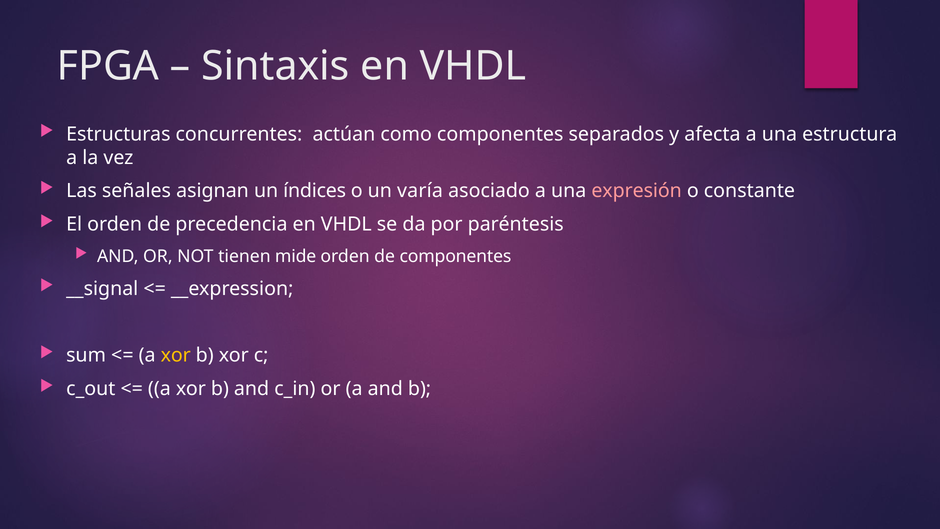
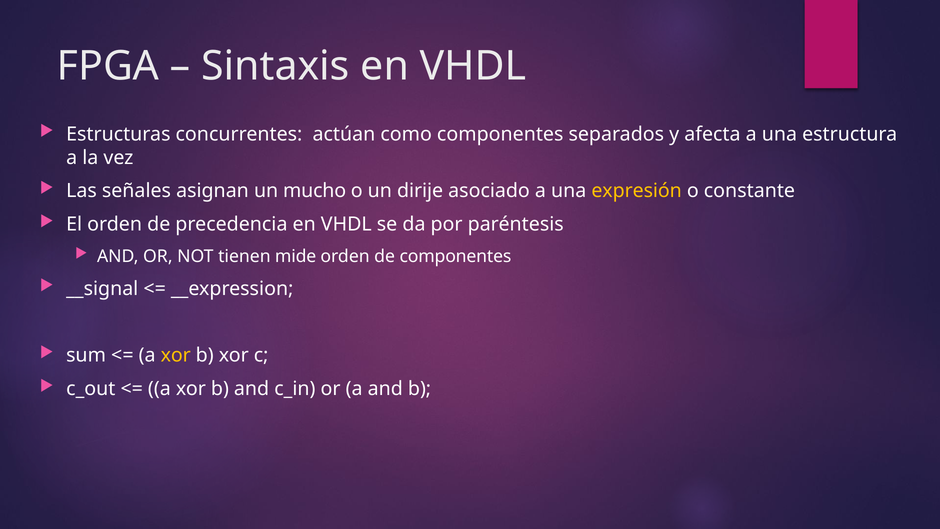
índices: índices -> mucho
varía: varía -> dirije
expresión colour: pink -> yellow
